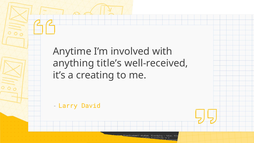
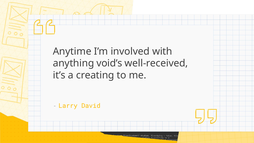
title’s: title’s -> void’s
